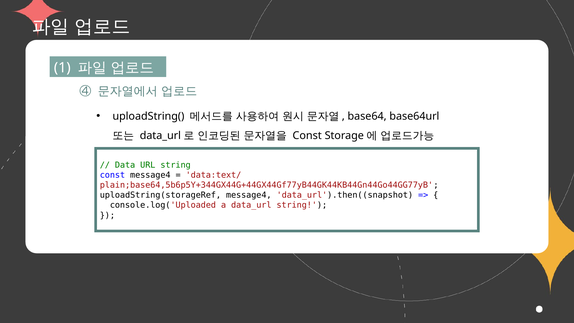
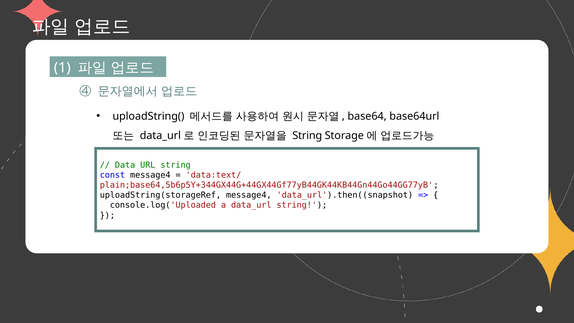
Const at (307, 136): Const -> String
